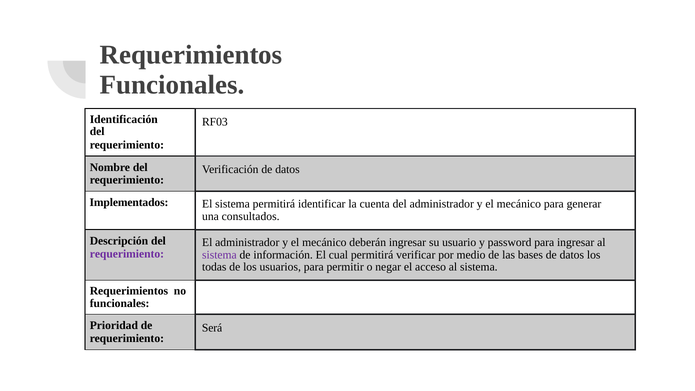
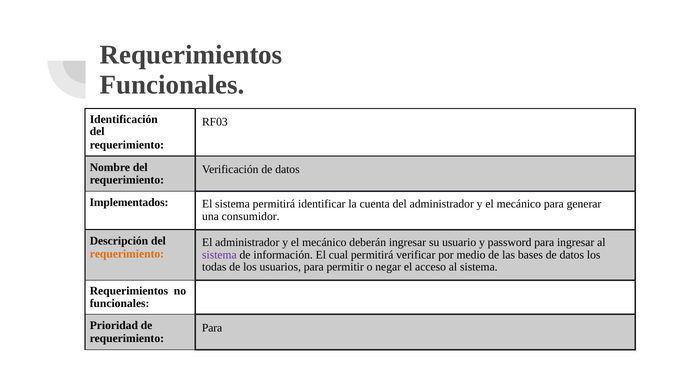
consultados: consultados -> consumidor
requerimiento at (127, 254) colour: purple -> orange
Será at (212, 328): Será -> Para
